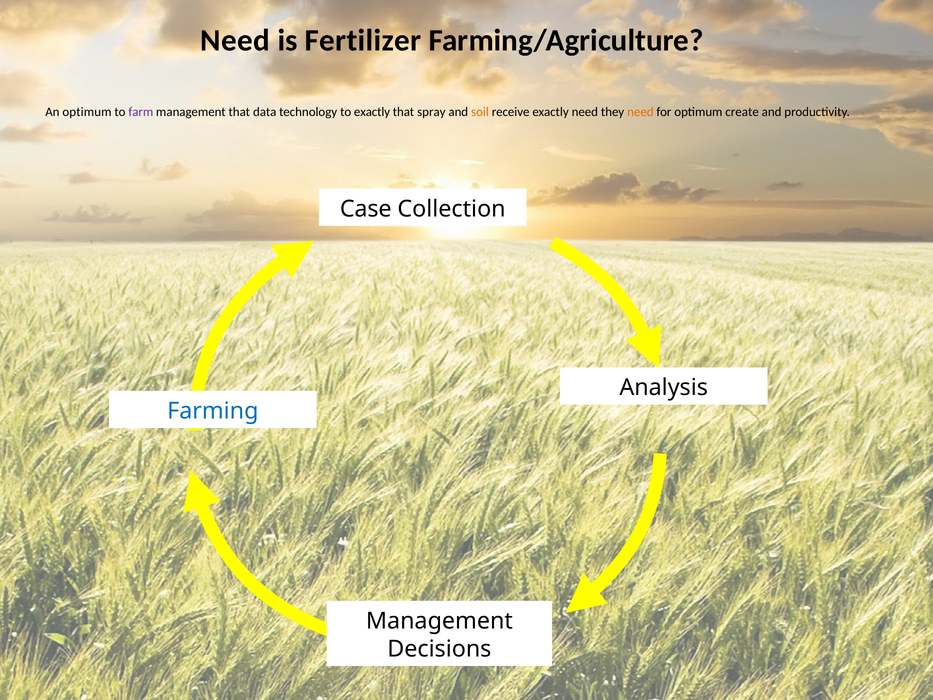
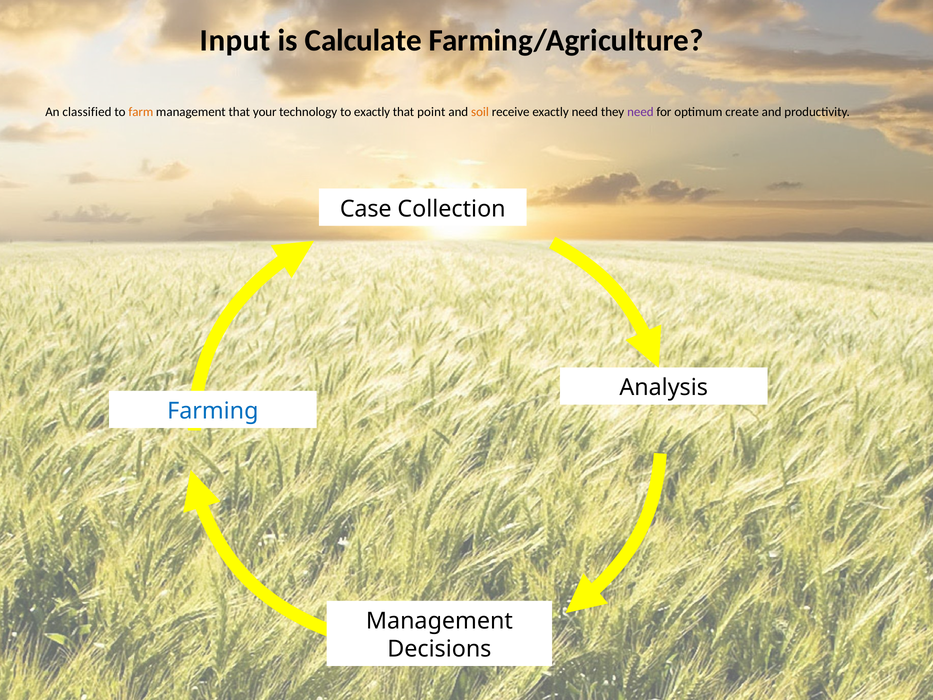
Need at (235, 41): Need -> Input
Fertilizer: Fertilizer -> Calculate
An optimum: optimum -> classified
farm colour: purple -> orange
data: data -> your
spray: spray -> point
need at (640, 112) colour: orange -> purple
